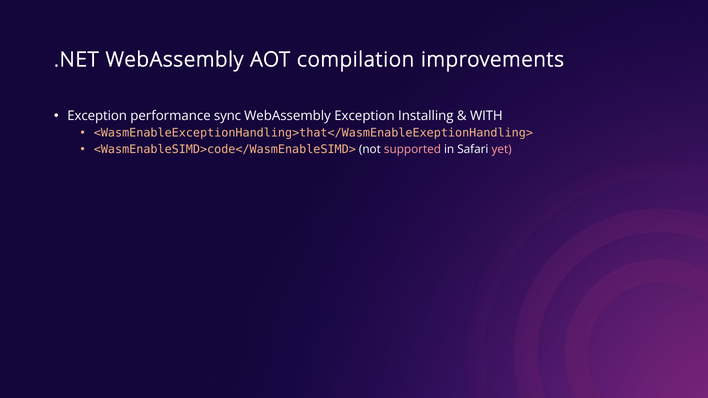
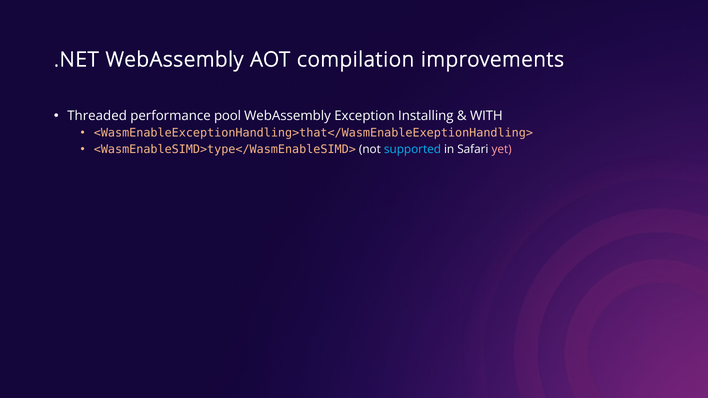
Exception at (97, 116): Exception -> Threaded
sync: sync -> pool
<WasmEnableSIMD>code</WasmEnableSIMD>: <WasmEnableSIMD>code</WasmEnableSIMD> -> <WasmEnableSIMD>type</WasmEnableSIMD>
supported colour: pink -> light blue
